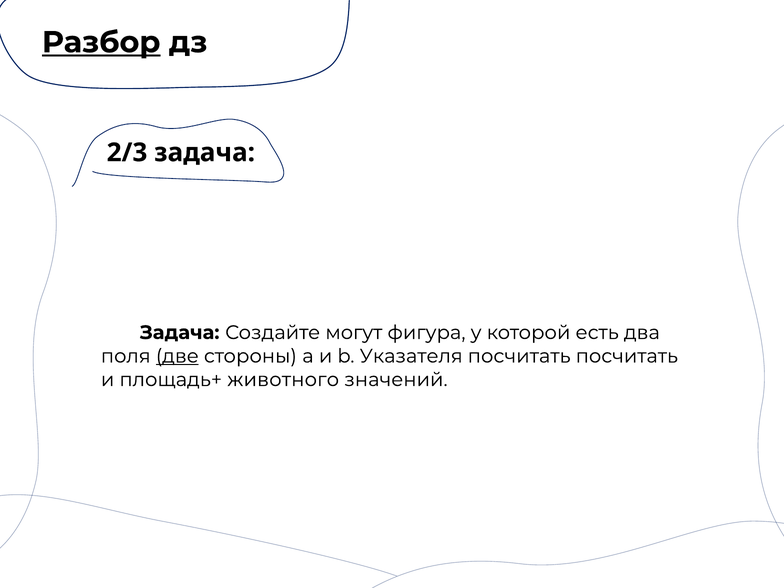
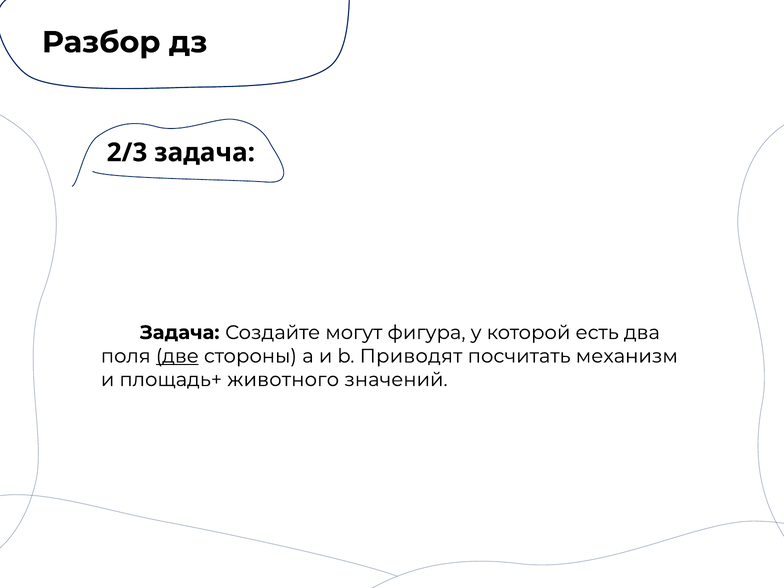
Разбор underline: present -> none
Указателя: Указателя -> Приводят
посчитать посчитать: посчитать -> механизм
